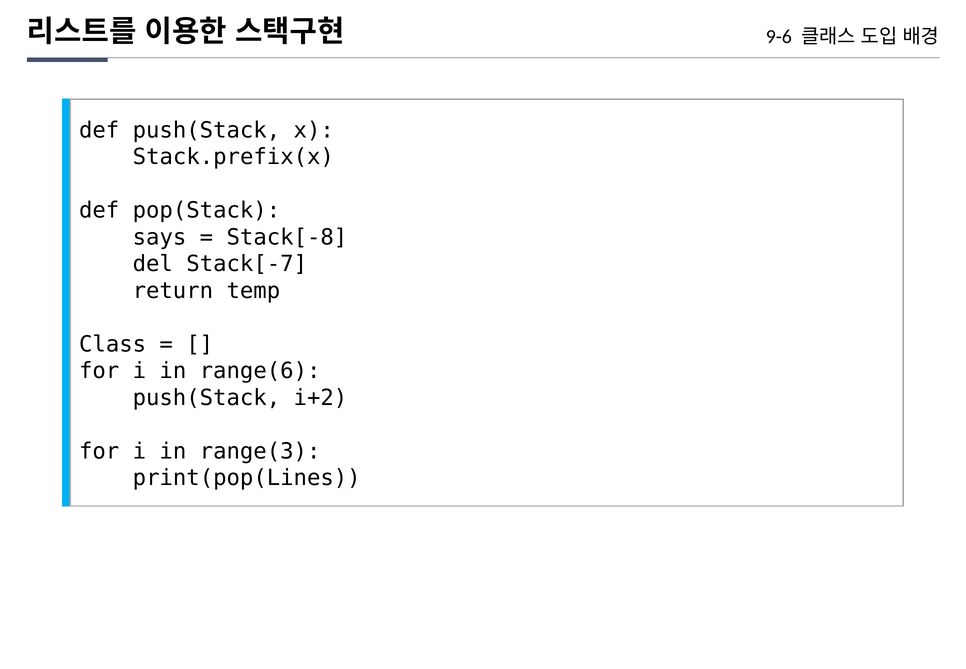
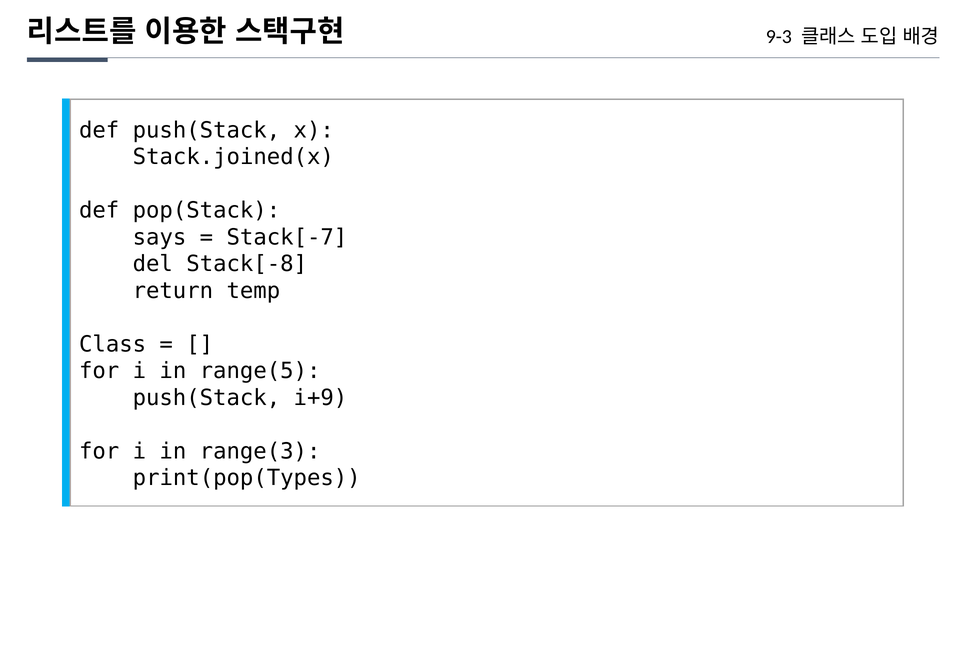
9-6: 9-6 -> 9-3
Stack.prefix(x: Stack.prefix(x -> Stack.joined(x
Stack[-8: Stack[-8 -> Stack[-7
Stack[-7: Stack[-7 -> Stack[-8
range(6: range(6 -> range(5
i+2: i+2 -> i+9
print(pop(Lines: print(pop(Lines -> print(pop(Types
